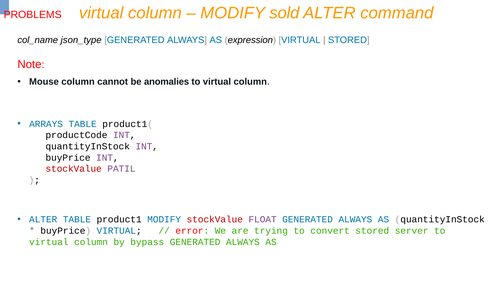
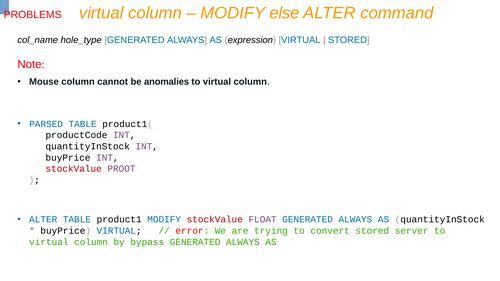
sold: sold -> else
json_type: json_type -> hole_type
ARRAYS: ARRAYS -> PARSED
PATIL: PATIL -> PROOT
